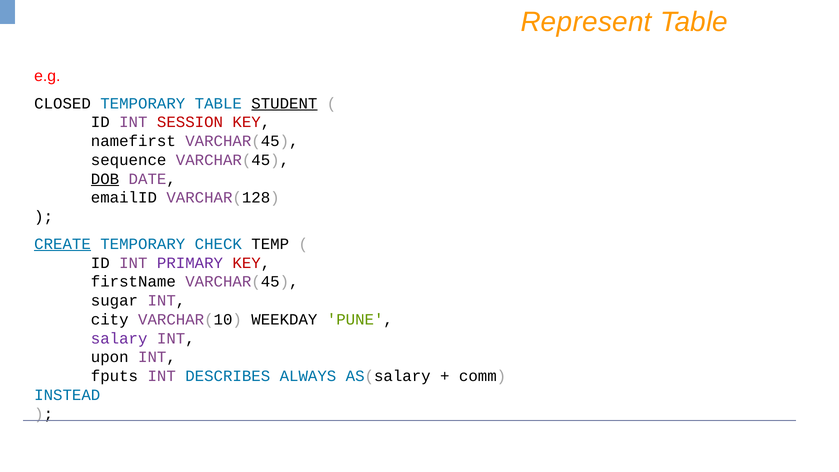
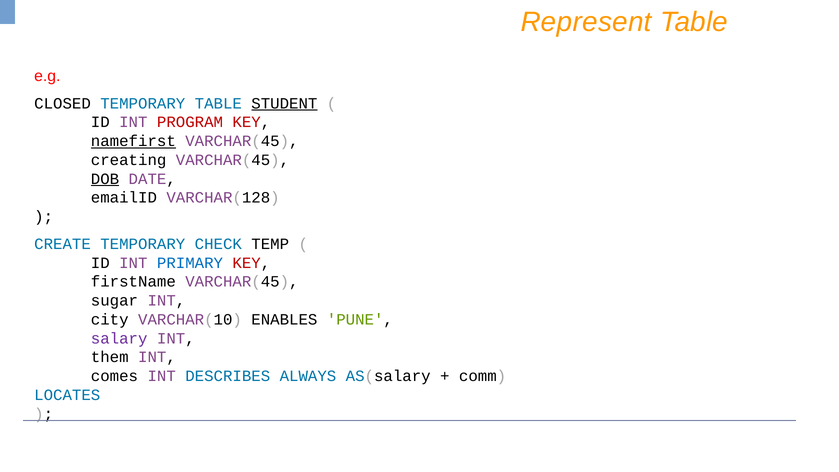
SESSION: SESSION -> PROGRAM
namefirst underline: none -> present
sequence: sequence -> creating
CREATE underline: present -> none
PRIMARY colour: purple -> blue
WEEKDAY: WEEKDAY -> ENABLES
upon: upon -> them
fputs: fputs -> comes
INSTEAD: INSTEAD -> LOCATES
